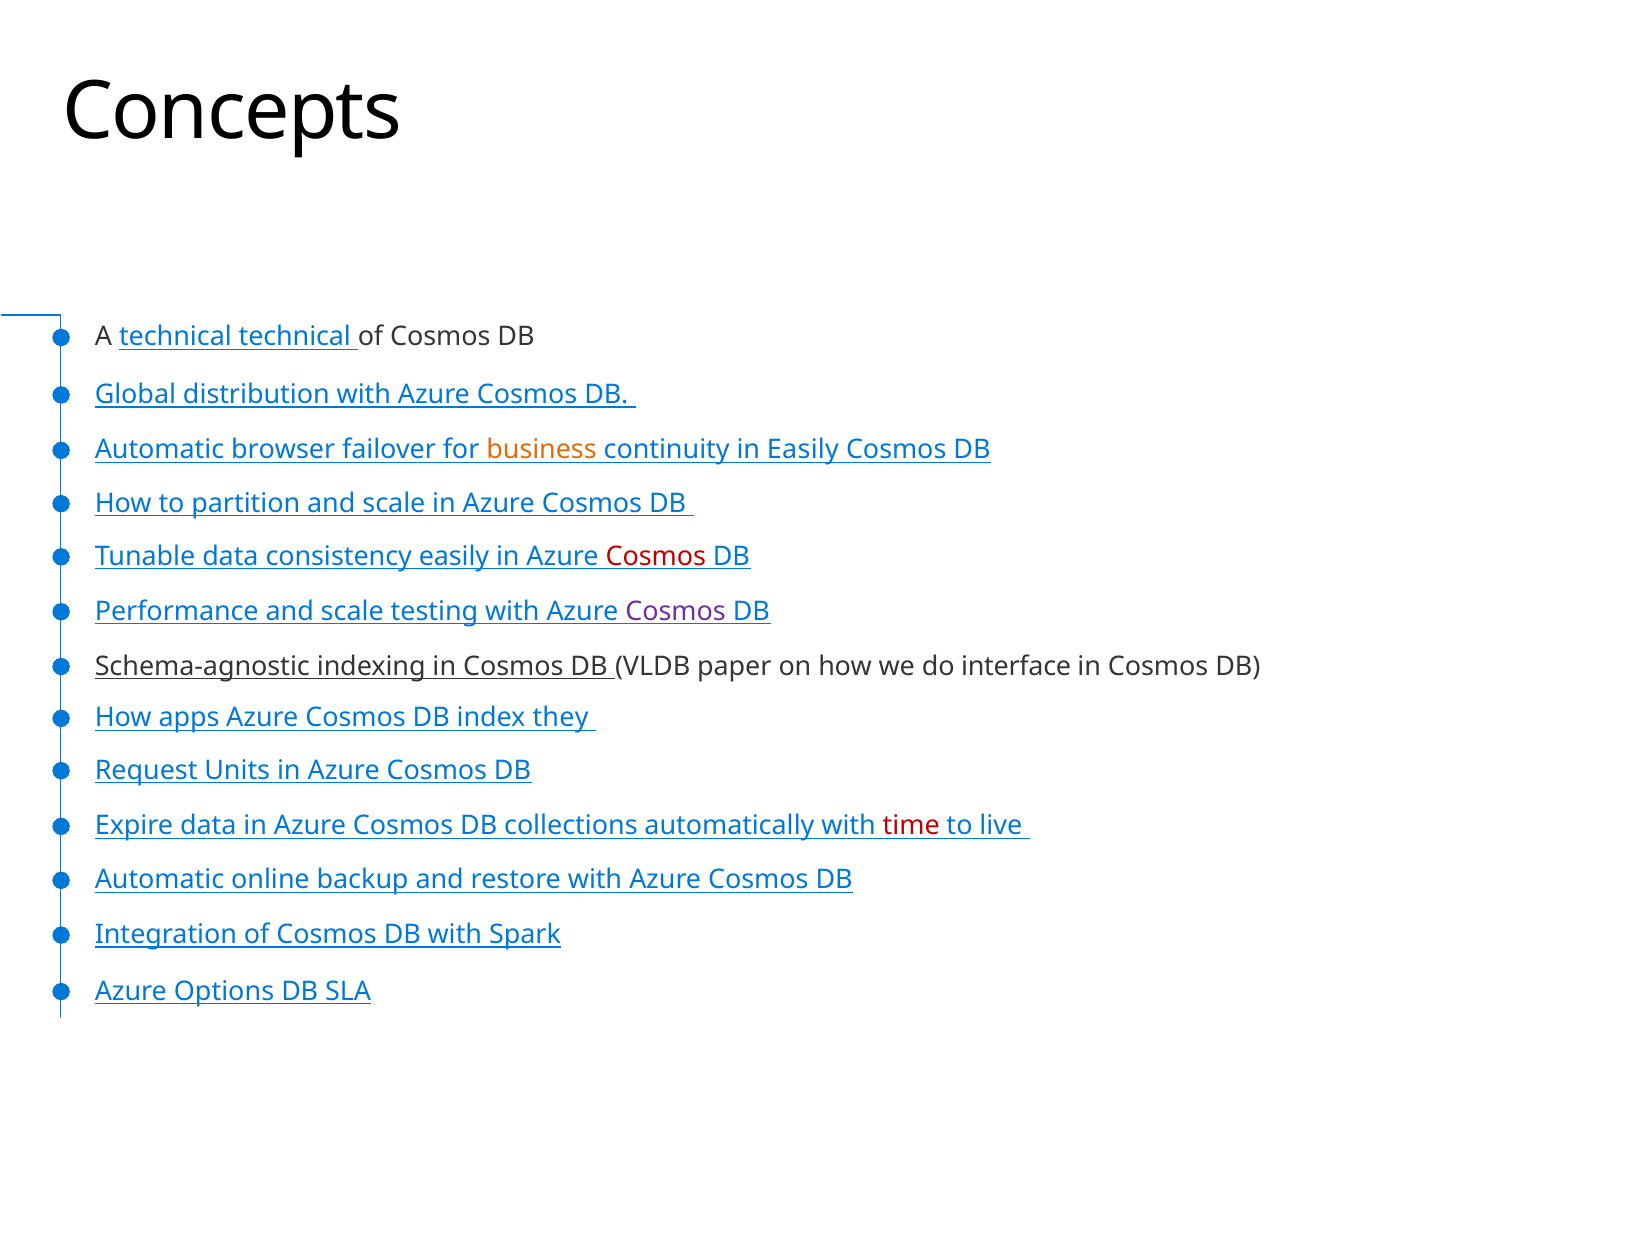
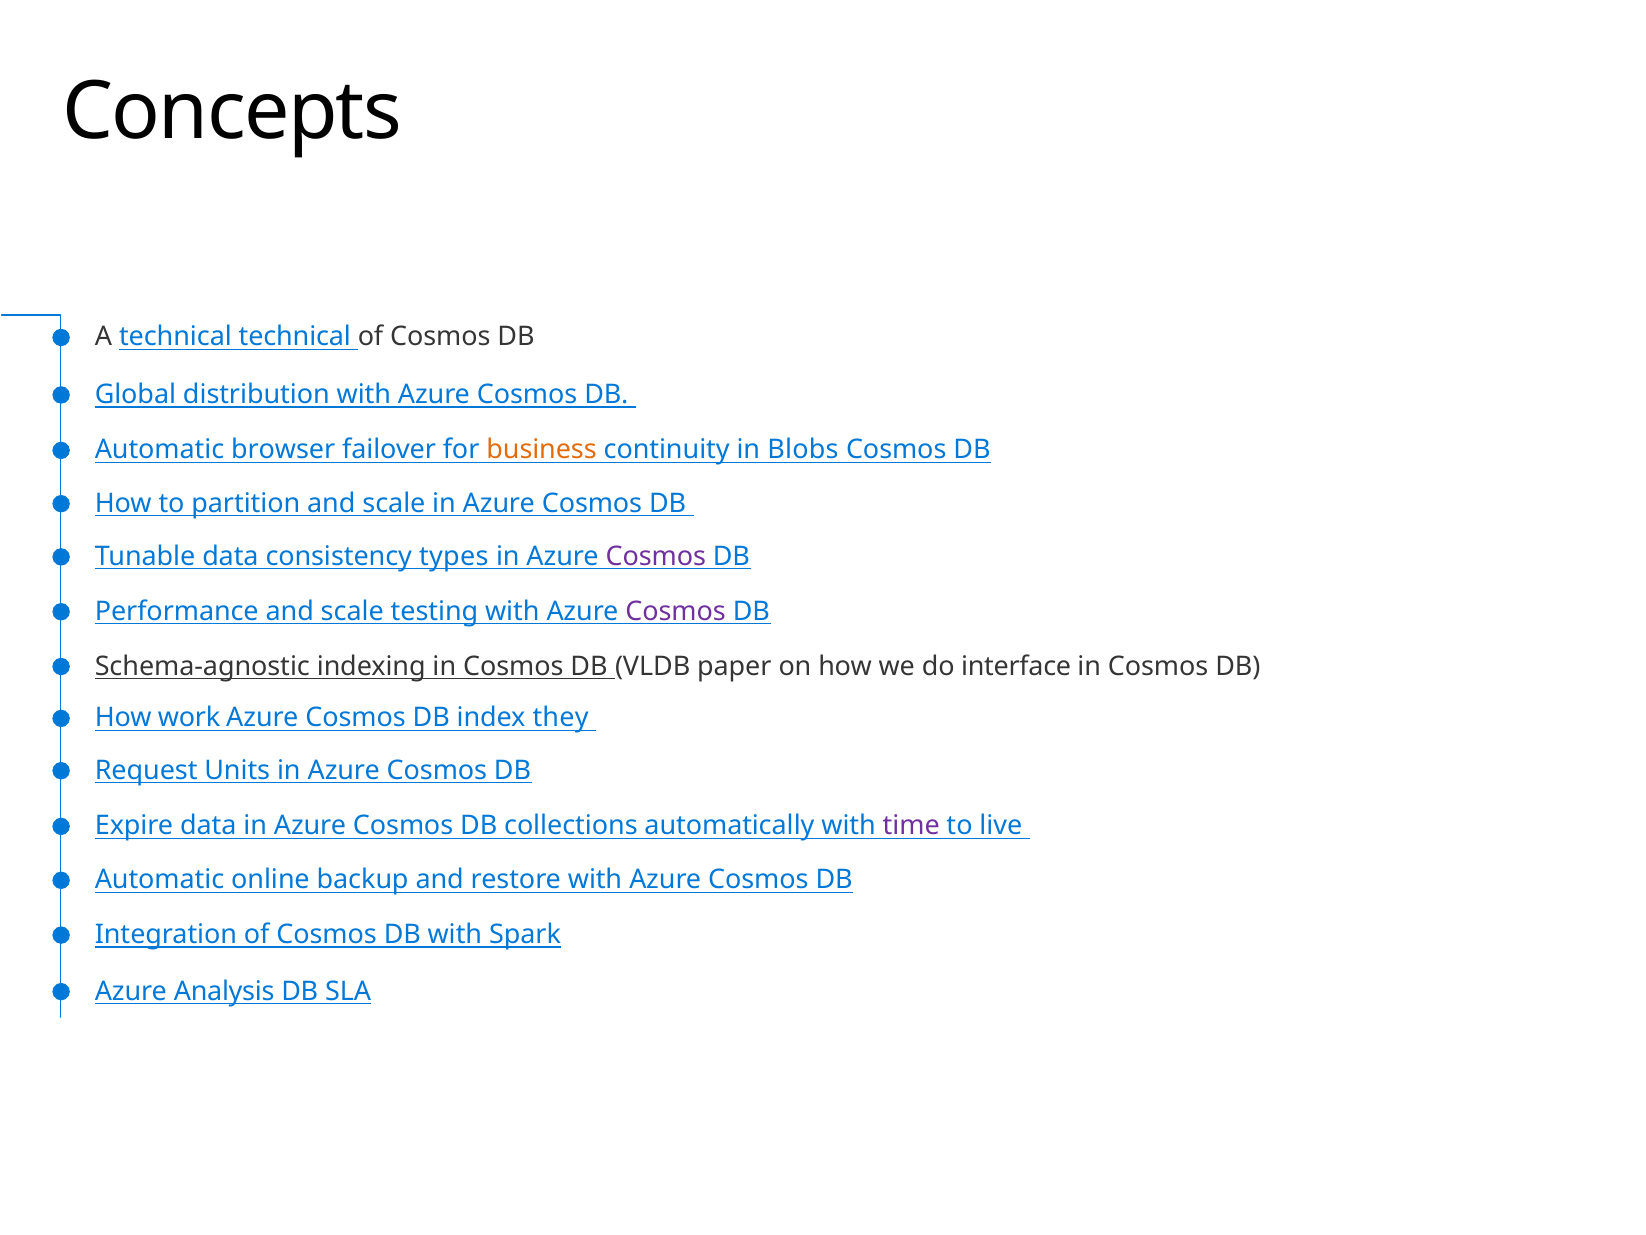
in Easily: Easily -> Blobs
consistency easily: easily -> types
Cosmos at (656, 556) colour: red -> purple
apps: apps -> work
time colour: red -> purple
Options: Options -> Analysis
